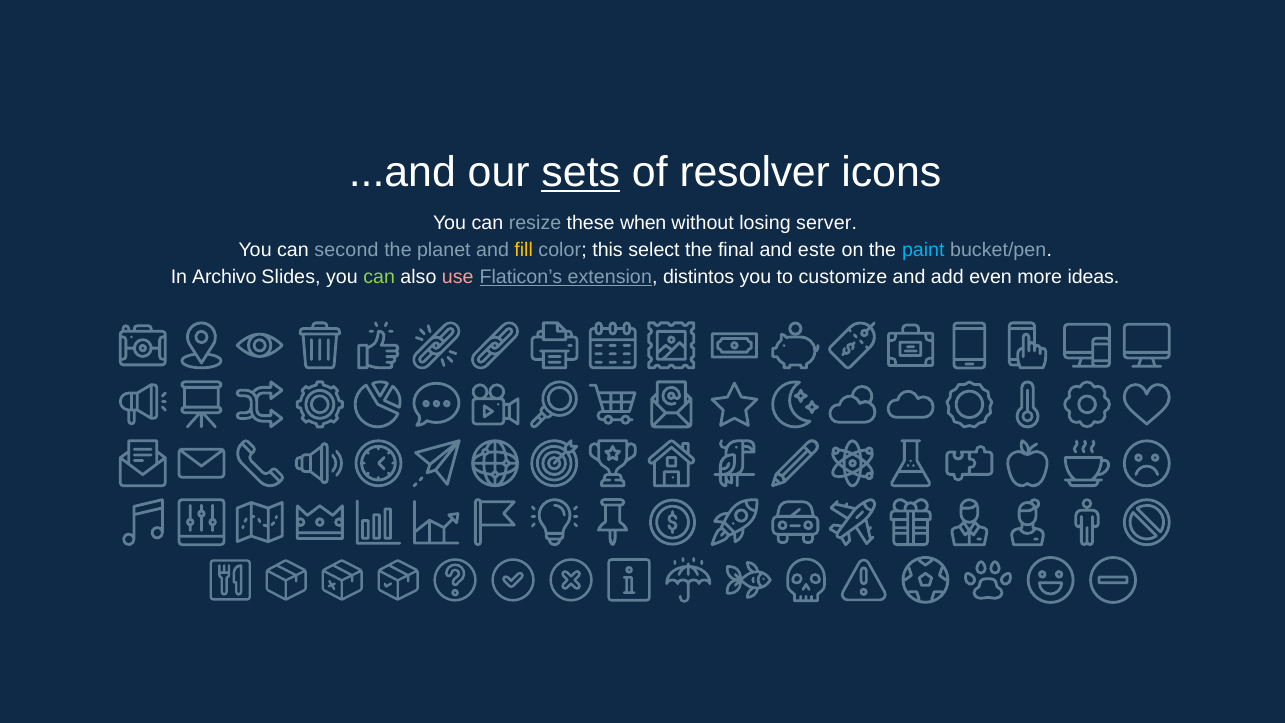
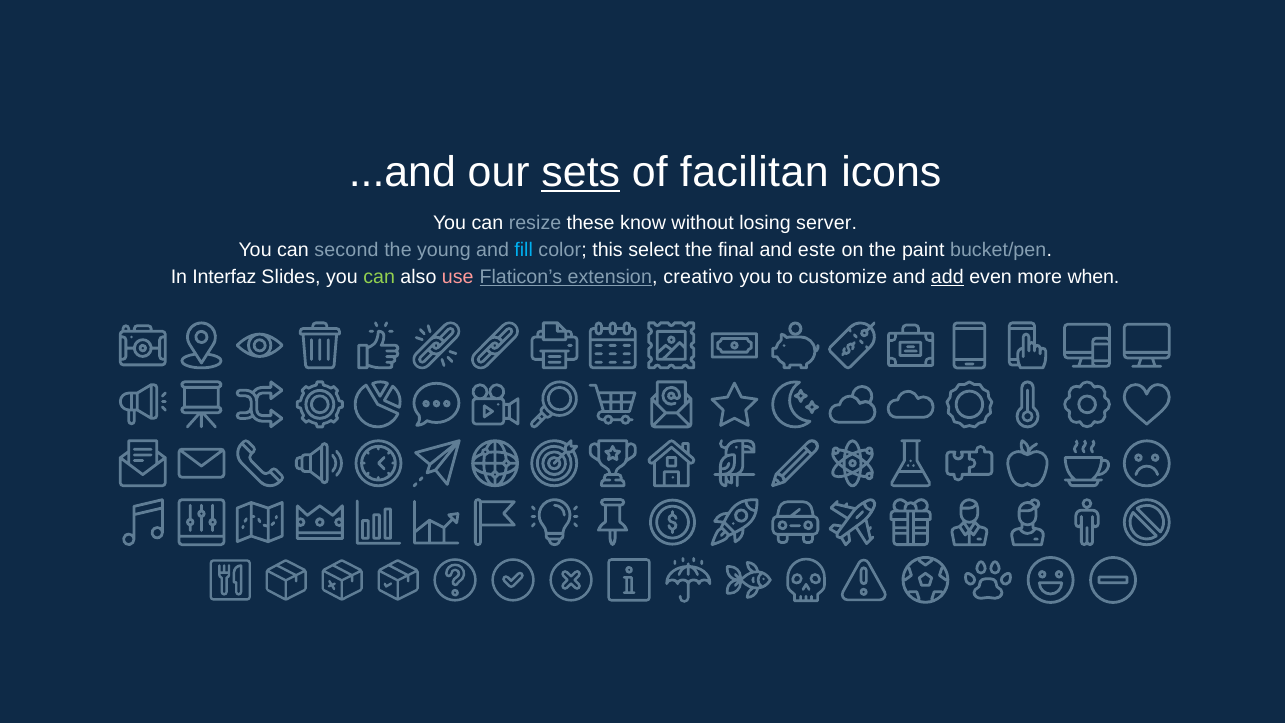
resolver: resolver -> facilitan
when: when -> know
planet: planet -> young
fill colour: yellow -> light blue
paint colour: light blue -> white
Archivo: Archivo -> Interfaz
distintos: distintos -> creativo
add underline: none -> present
ideas: ideas -> when
